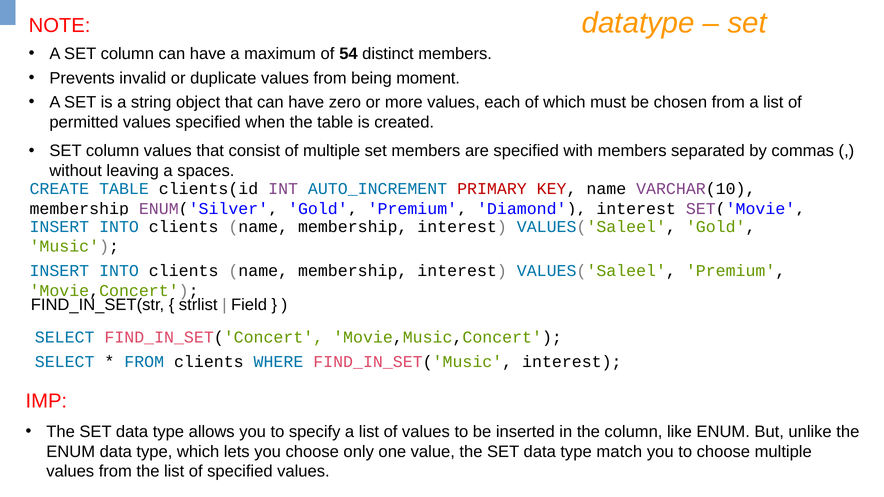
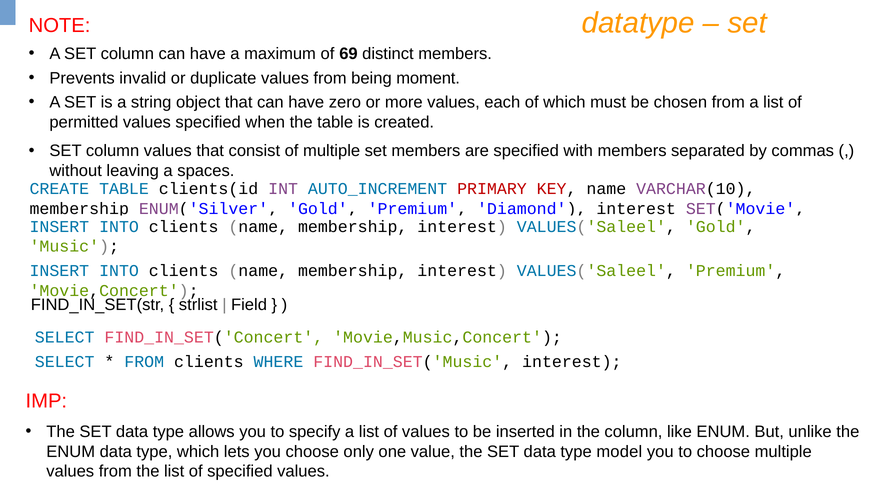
54: 54 -> 69
match: match -> model
